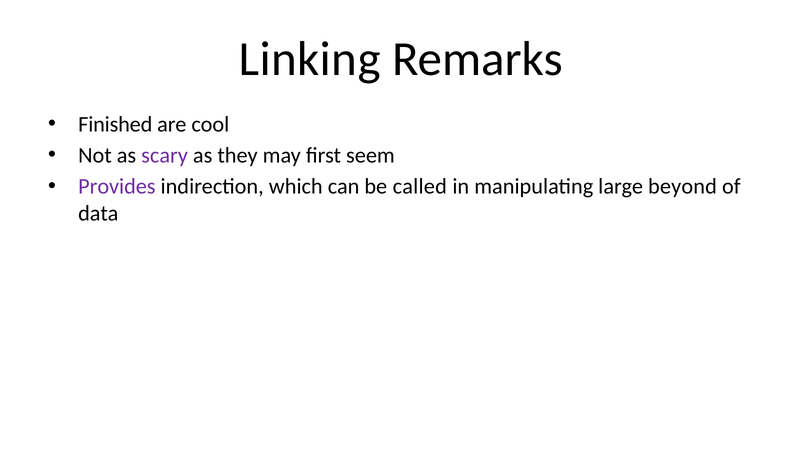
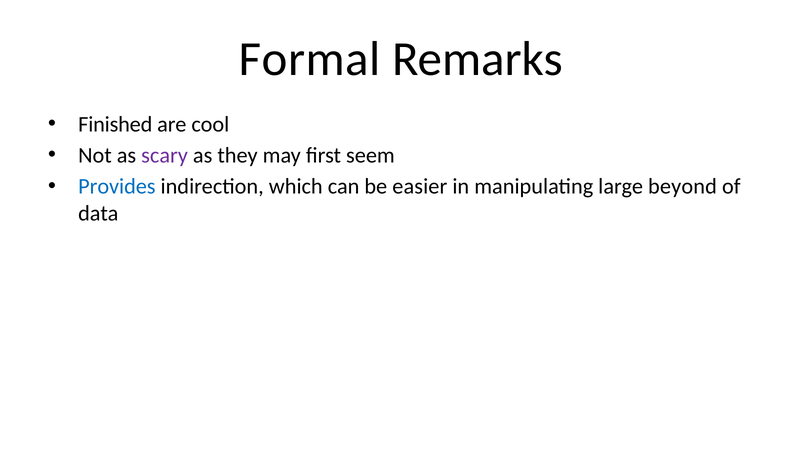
Linking: Linking -> Formal
Provides colour: purple -> blue
called: called -> easier
